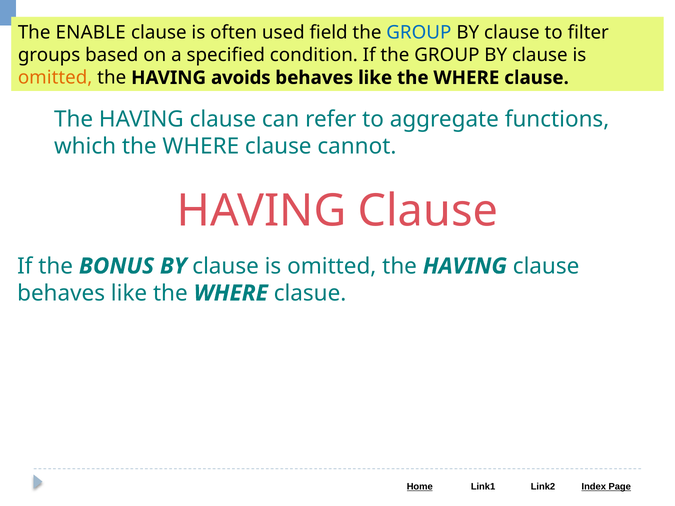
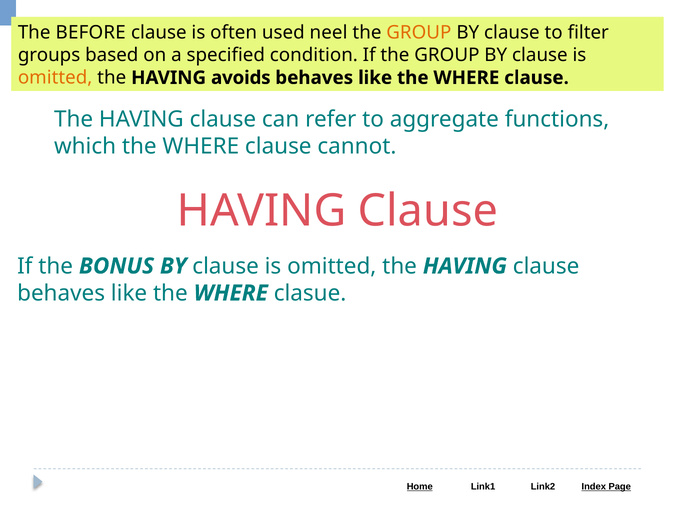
ENABLE: ENABLE -> BEFORE
field: field -> neel
GROUP at (419, 33) colour: blue -> orange
